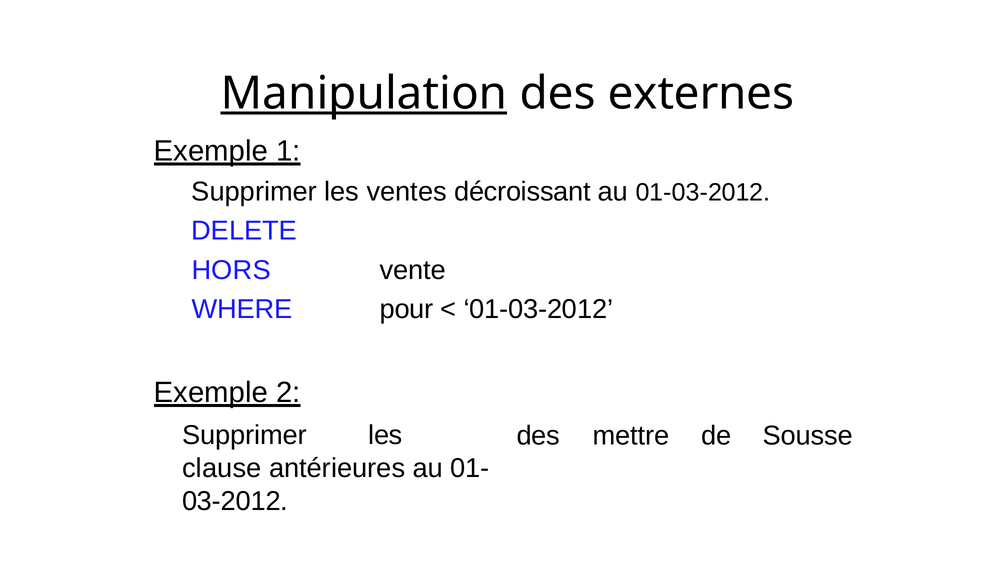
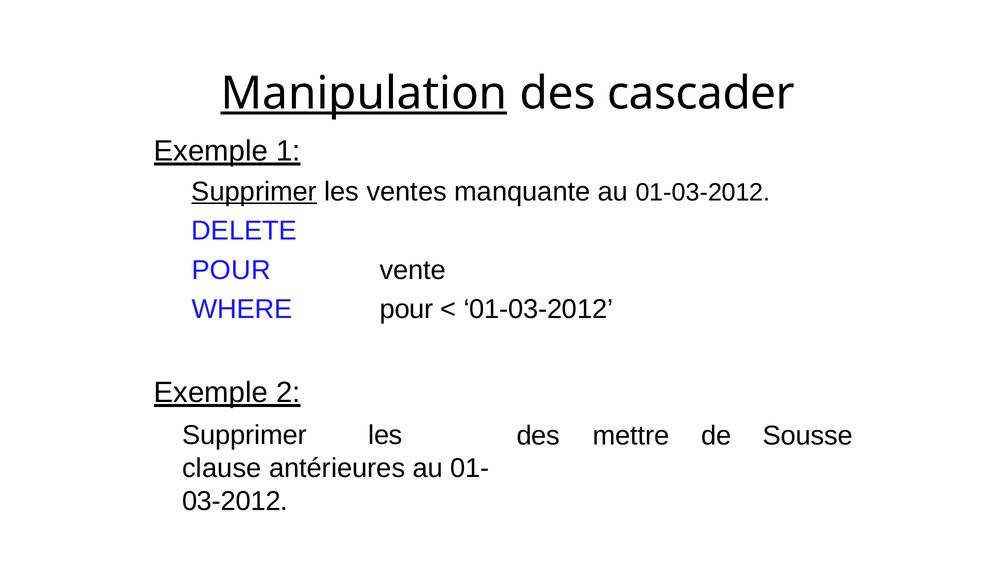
externes: externes -> cascader
Supprimer at (254, 192) underline: none -> present
décroissant: décroissant -> manquante
HORS at (231, 270): HORS -> POUR
